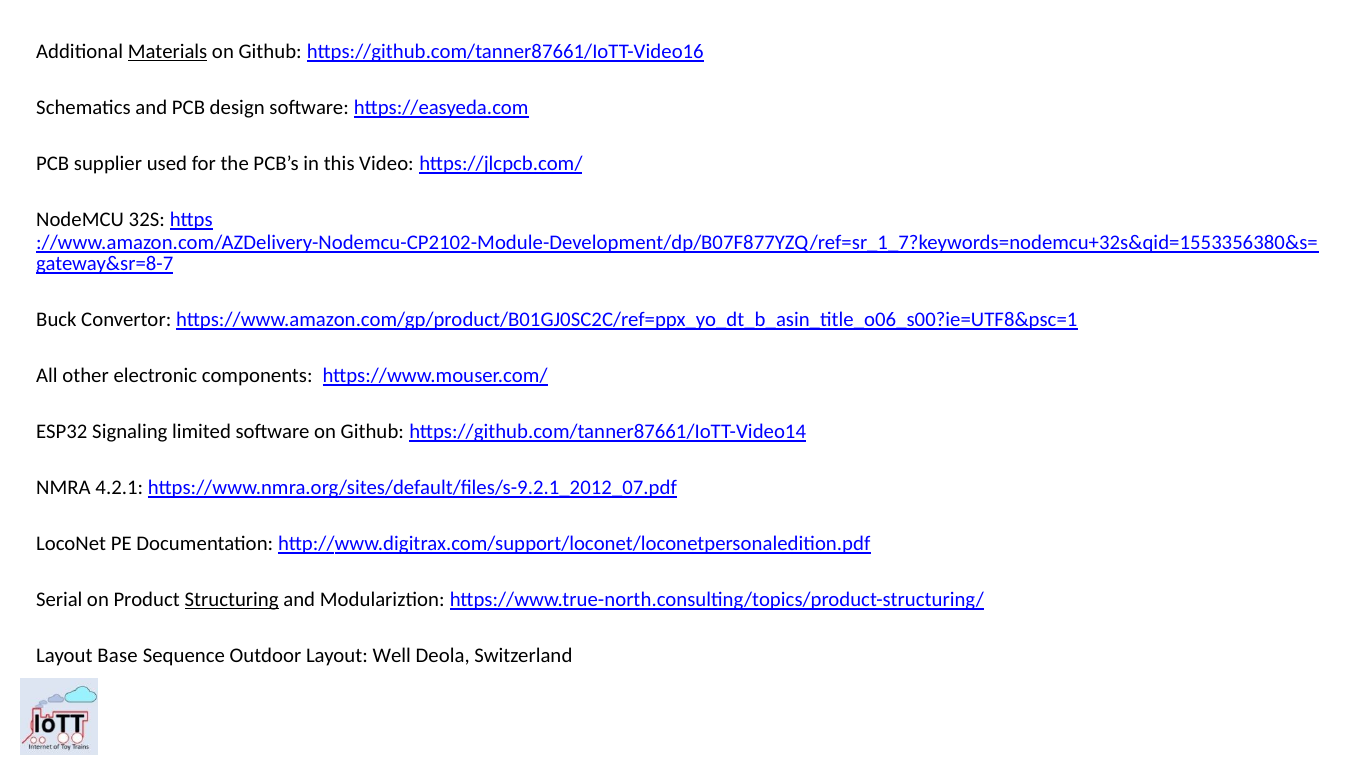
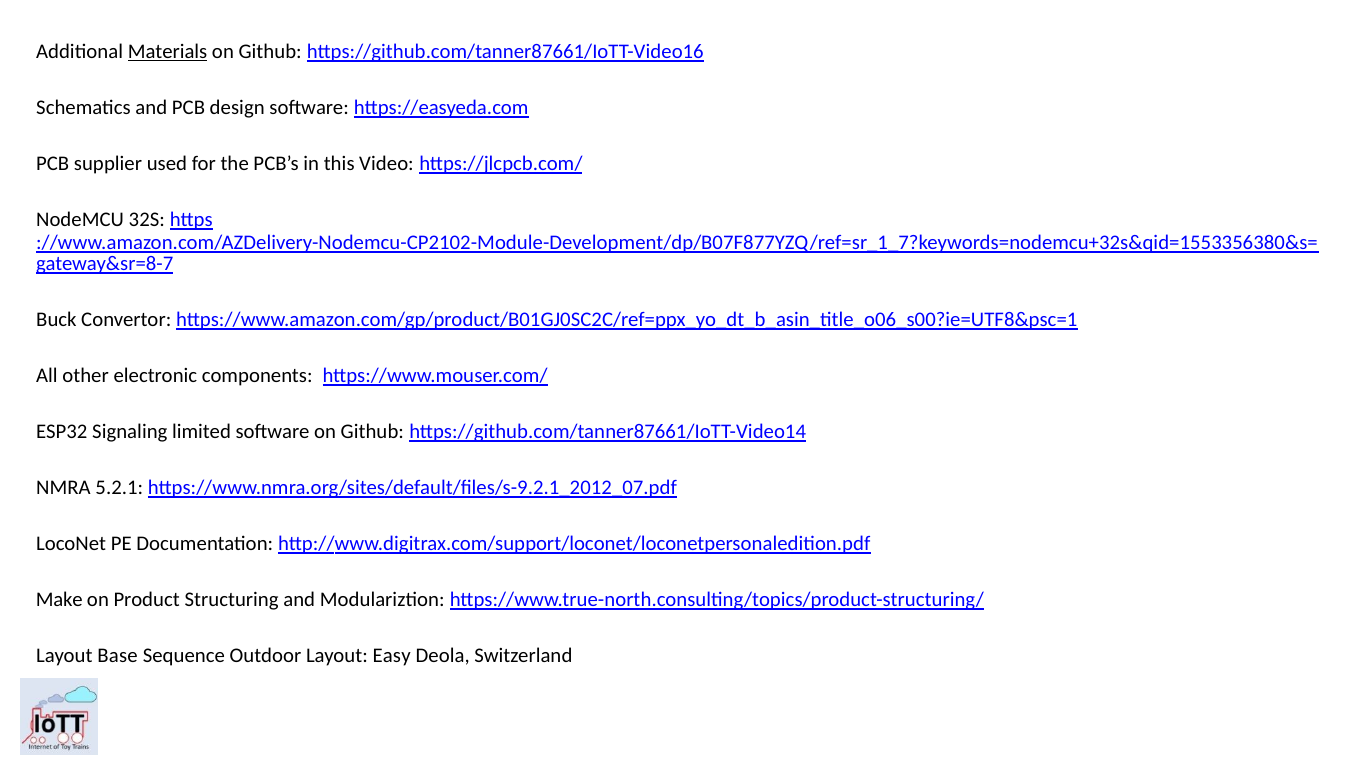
4.2.1: 4.2.1 -> 5.2.1
Serial: Serial -> Make
Structuring underline: present -> none
Well: Well -> Easy
